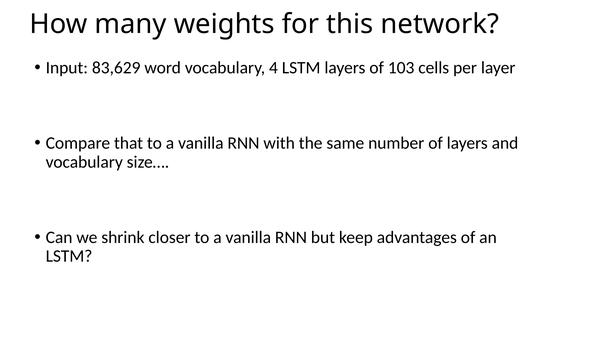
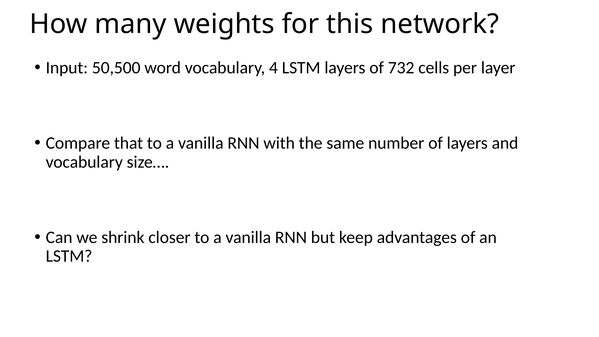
83,629: 83,629 -> 50,500
103: 103 -> 732
